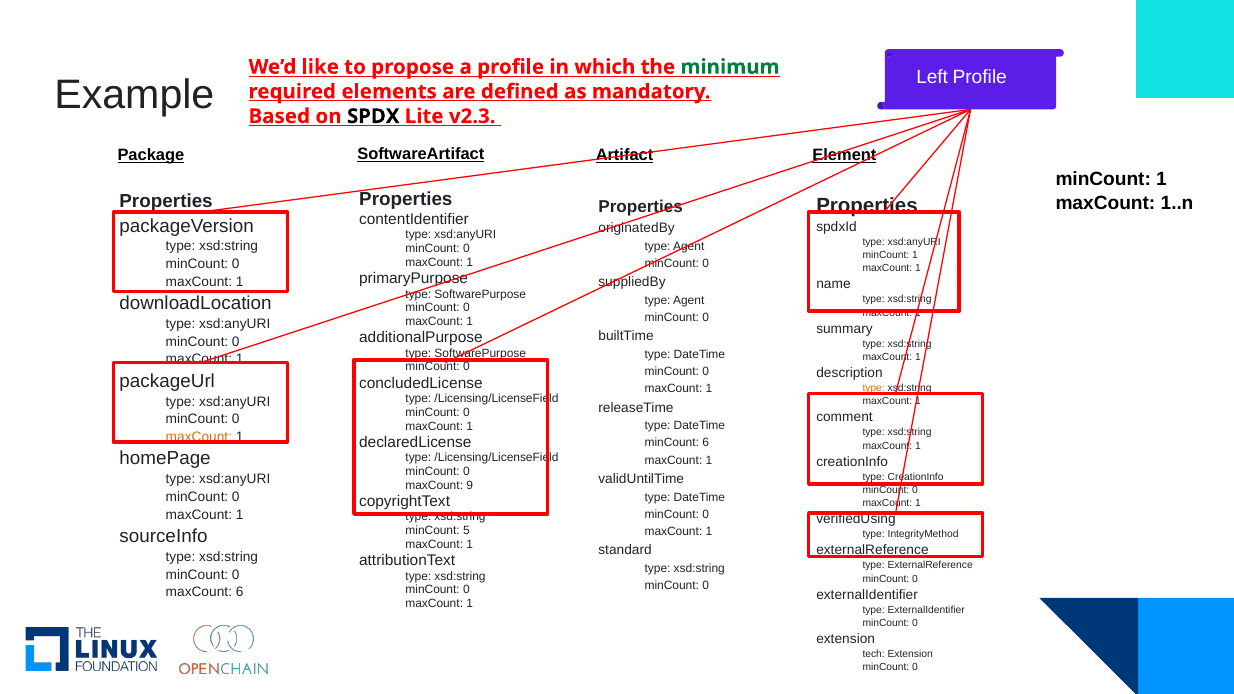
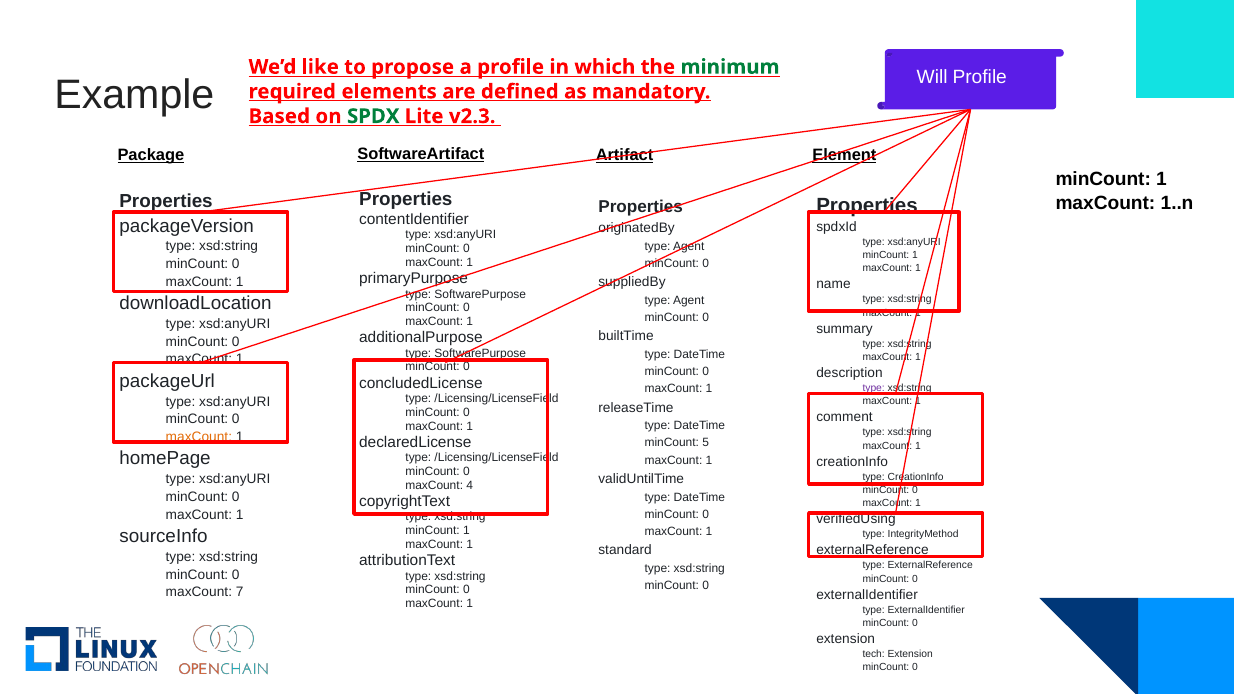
Left: Left -> Will
SPDX colour: black -> green
type at (874, 388) colour: orange -> purple
minCount 6: 6 -> 5
9: 9 -> 4
5 at (466, 531): 5 -> 1
maxCount 6: 6 -> 7
